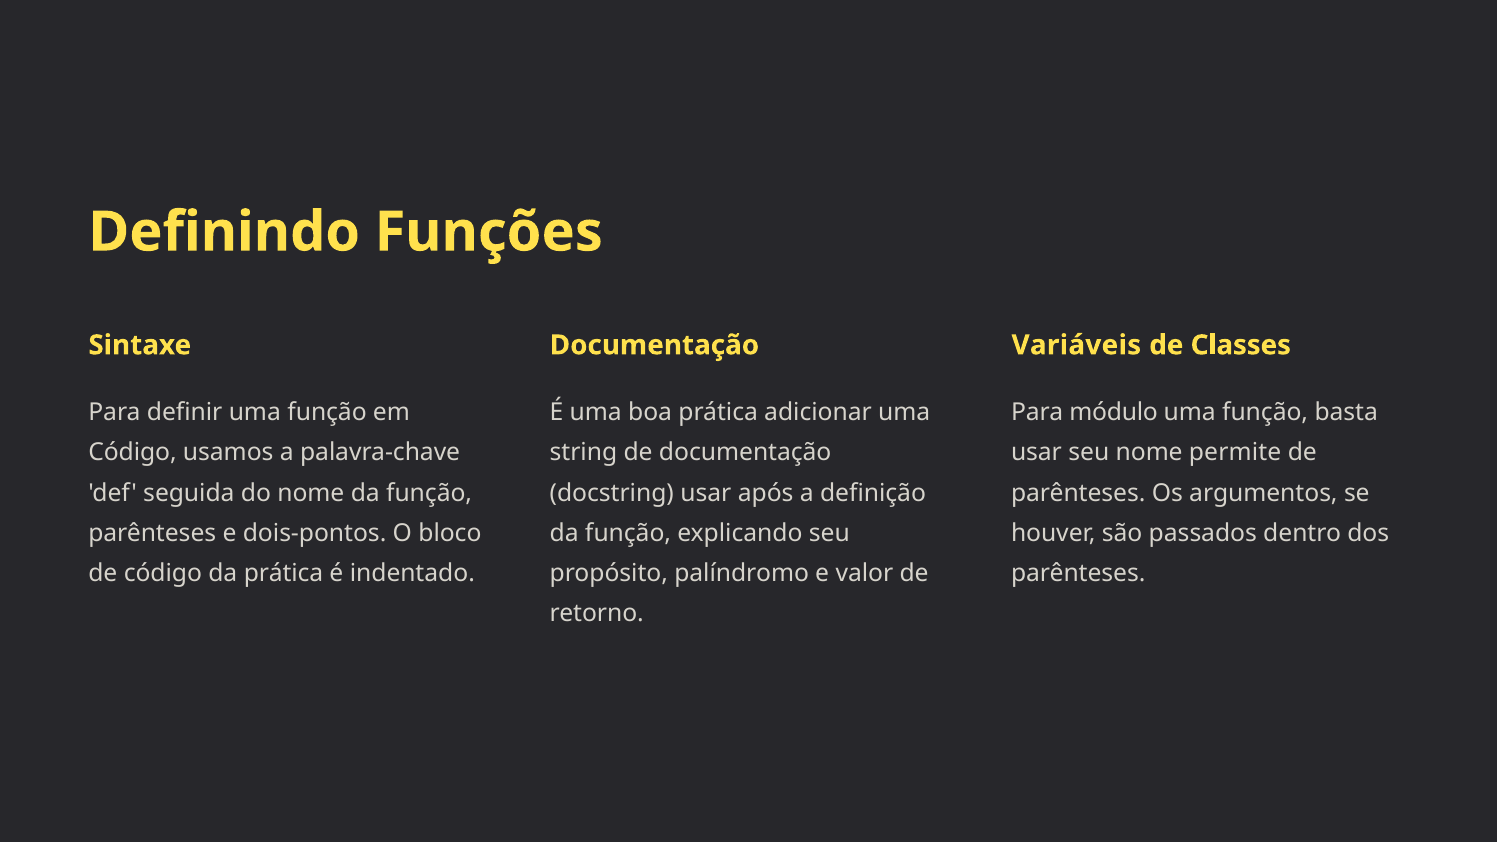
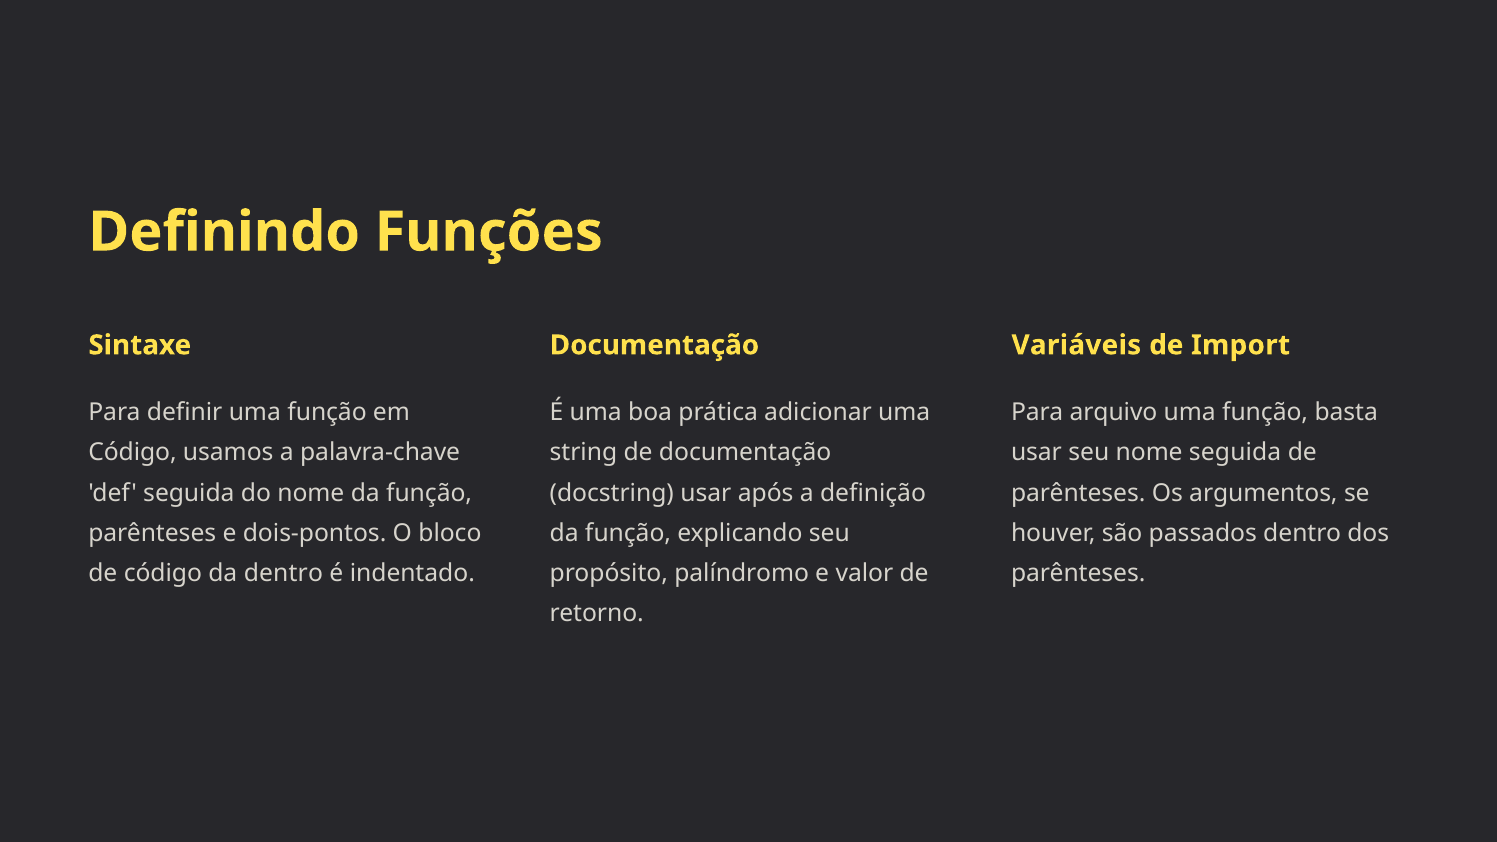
Classes: Classes -> Import
módulo: módulo -> arquivo
nome permite: permite -> seguida
da prática: prática -> dentro
